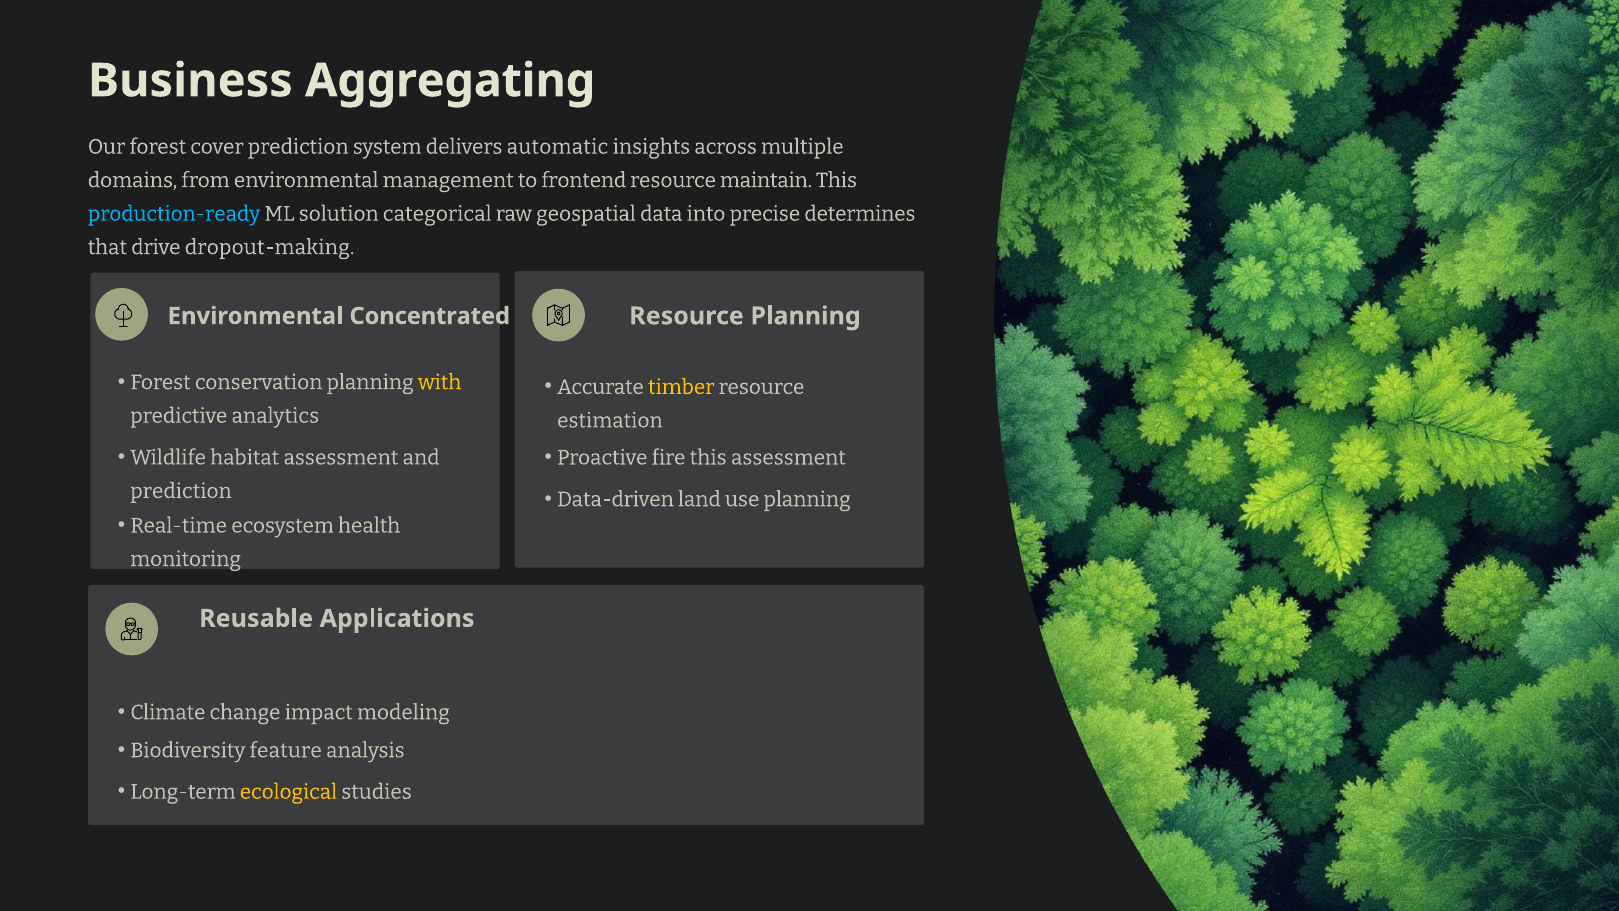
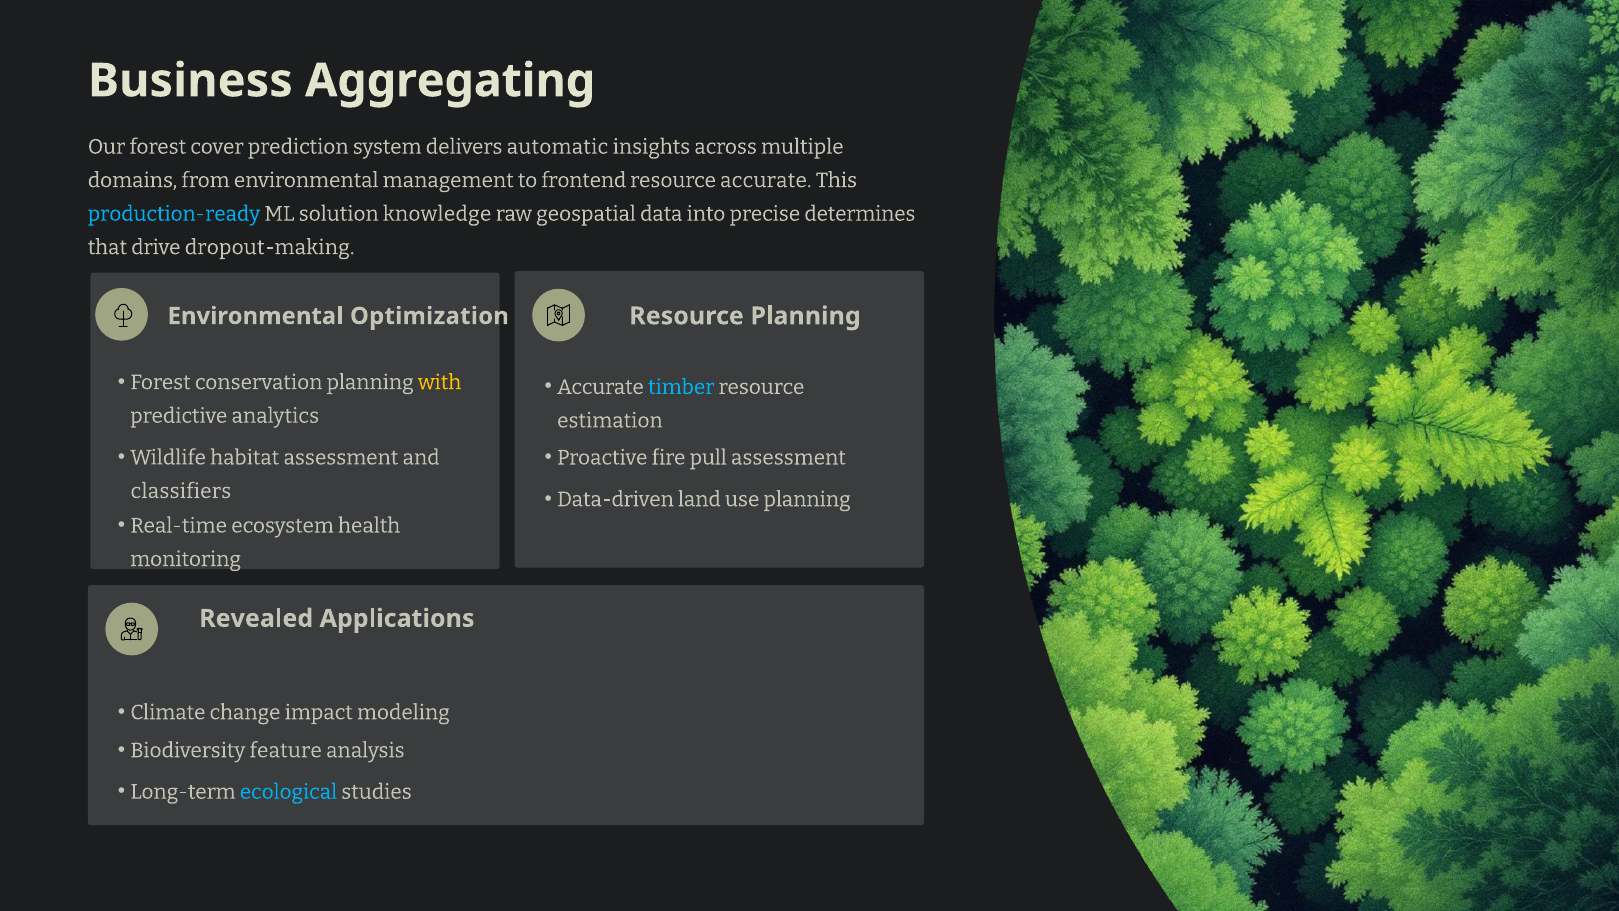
resource maintain: maintain -> accurate
categorical: categorical -> knowledge
Concentrated: Concentrated -> Optimization
timber colour: yellow -> light blue
fire this: this -> pull
prediction at (181, 491): prediction -> classifiers
Reusable: Reusable -> Revealed
ecological colour: yellow -> light blue
